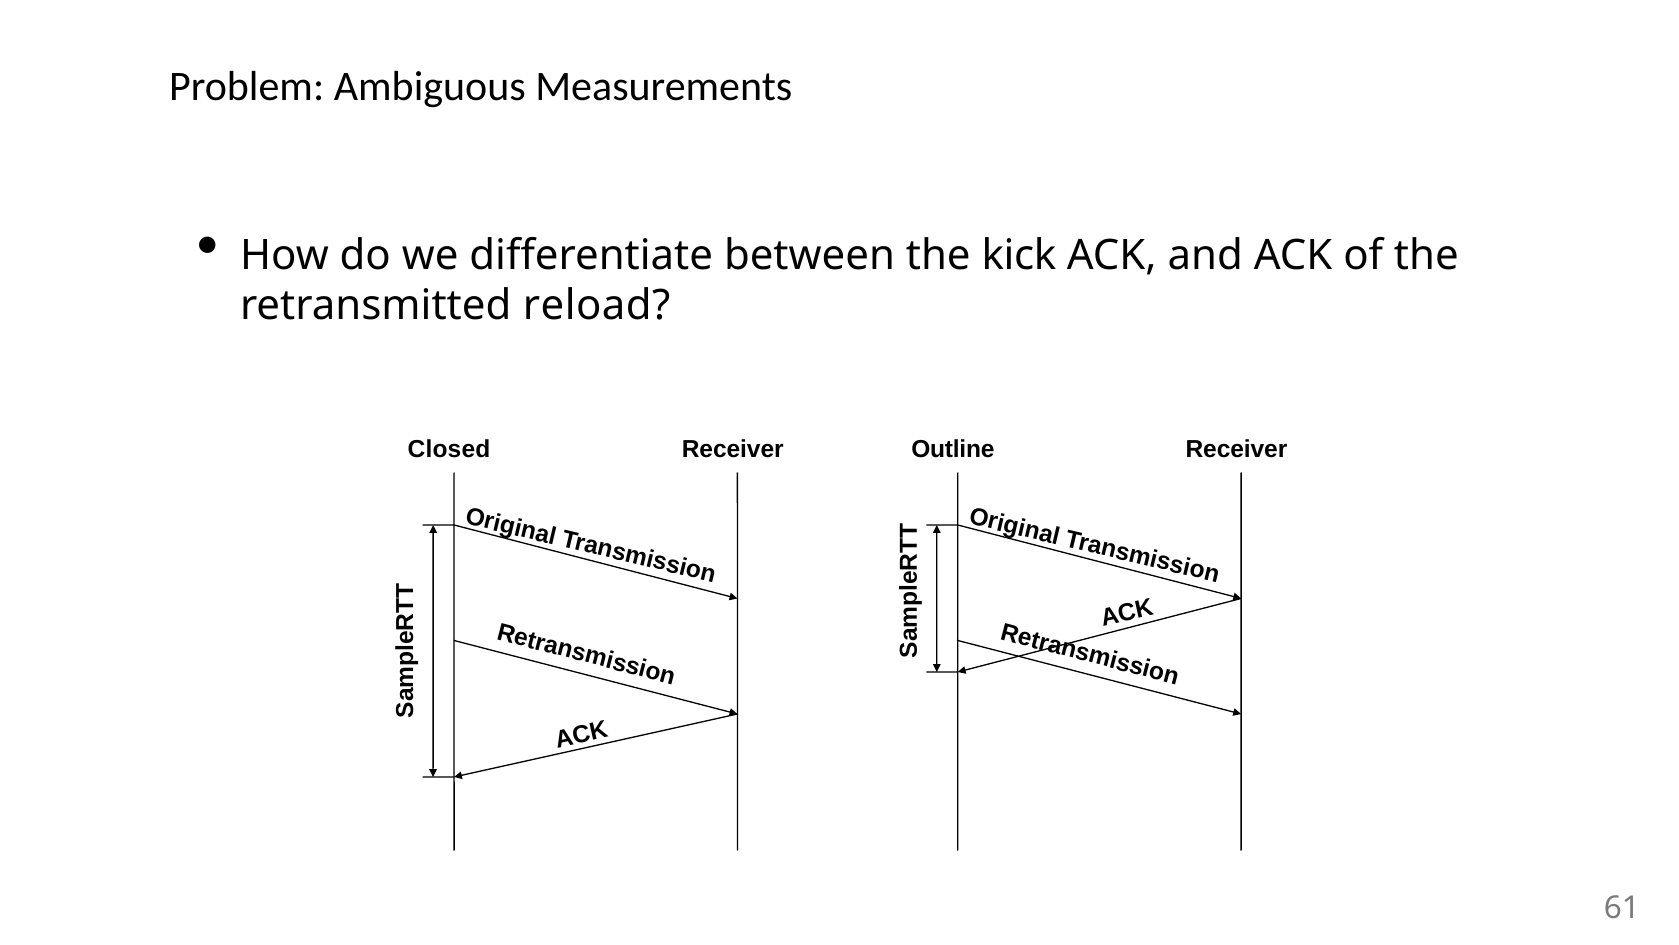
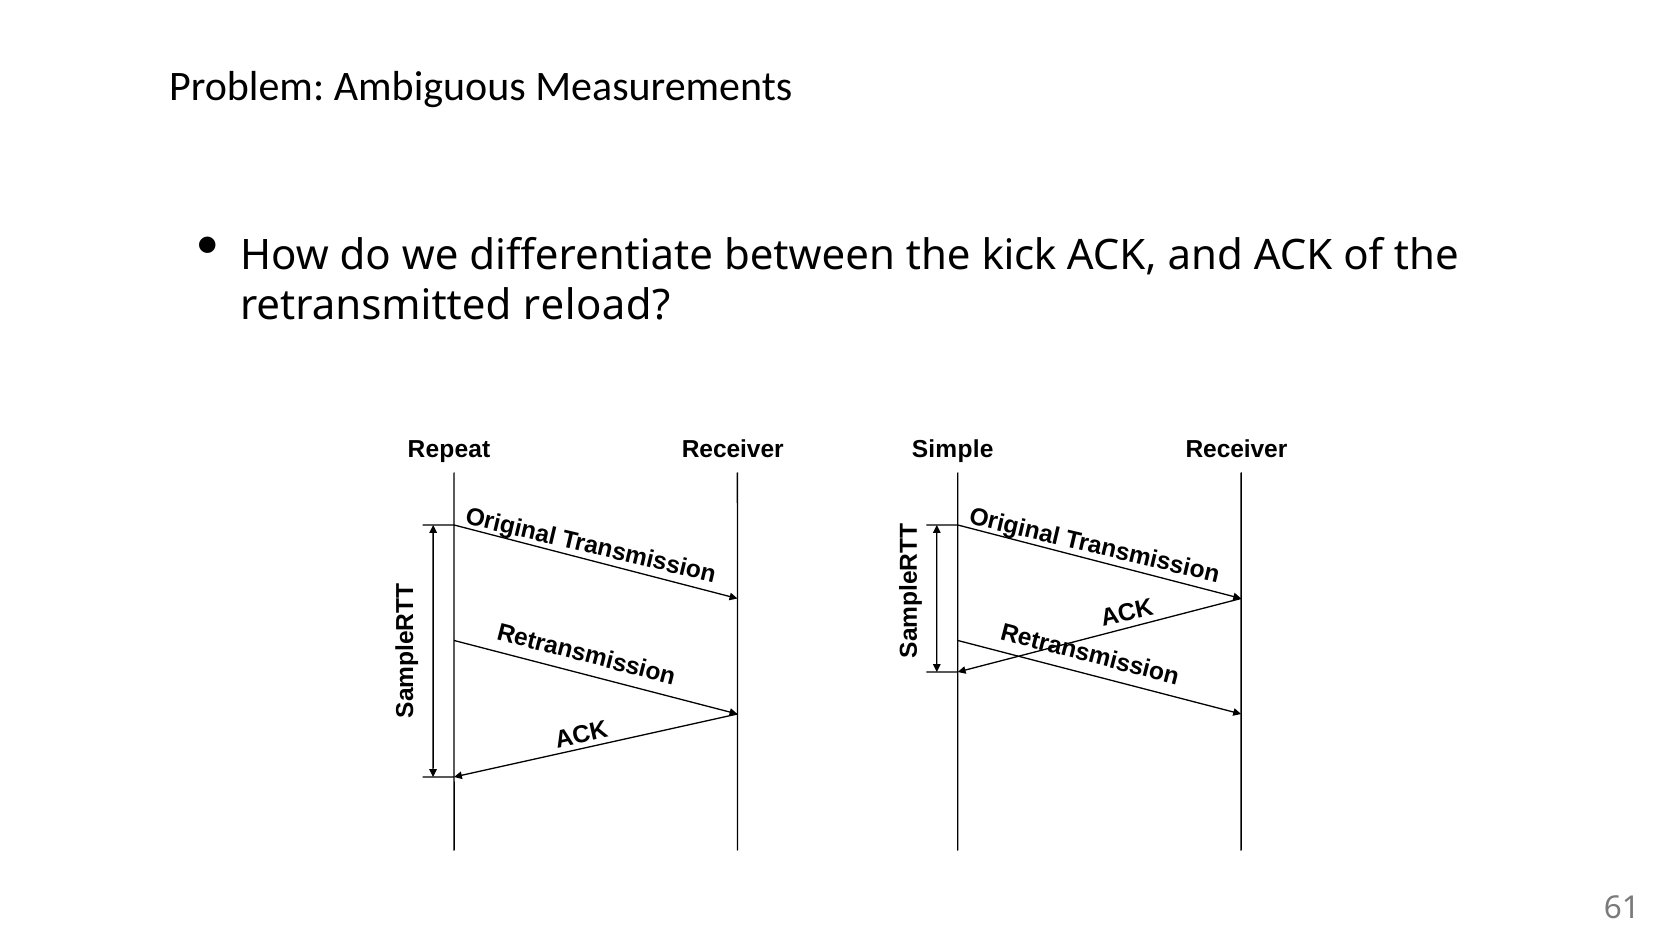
Closed: Closed -> Repeat
Outline: Outline -> Simple
